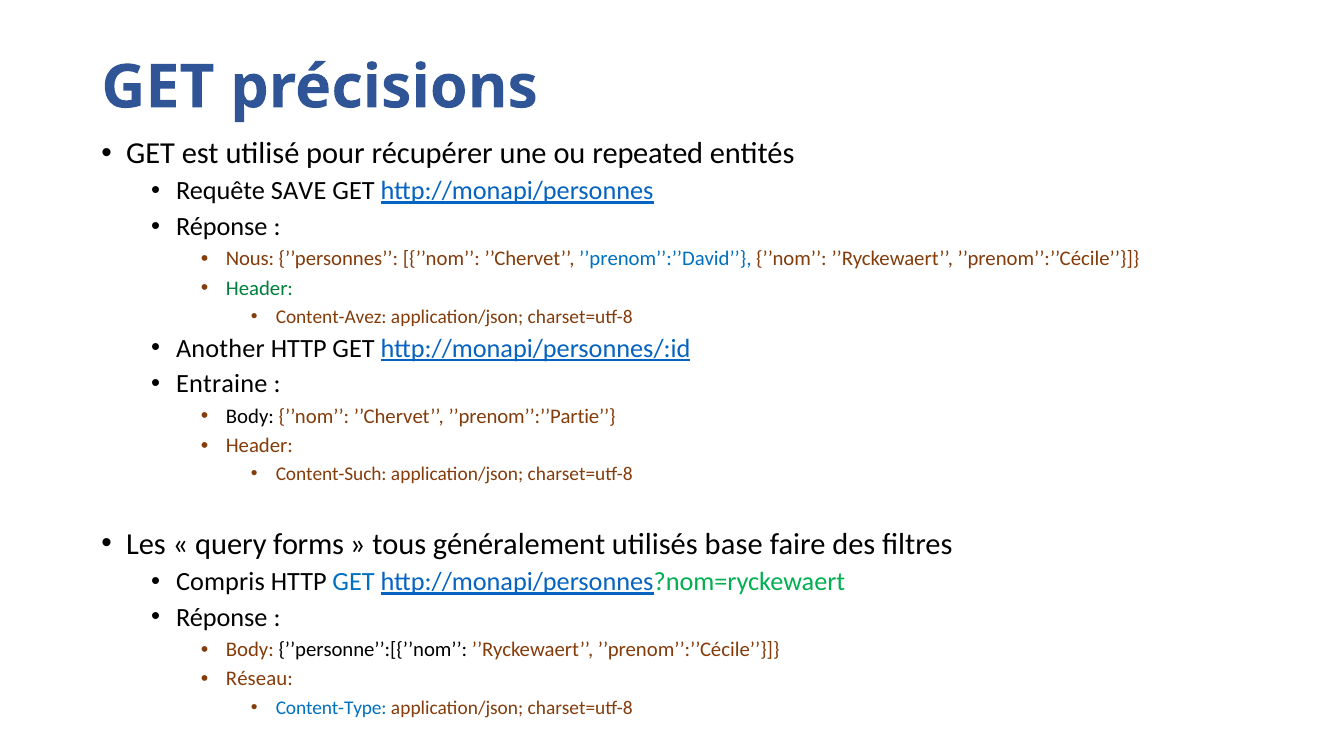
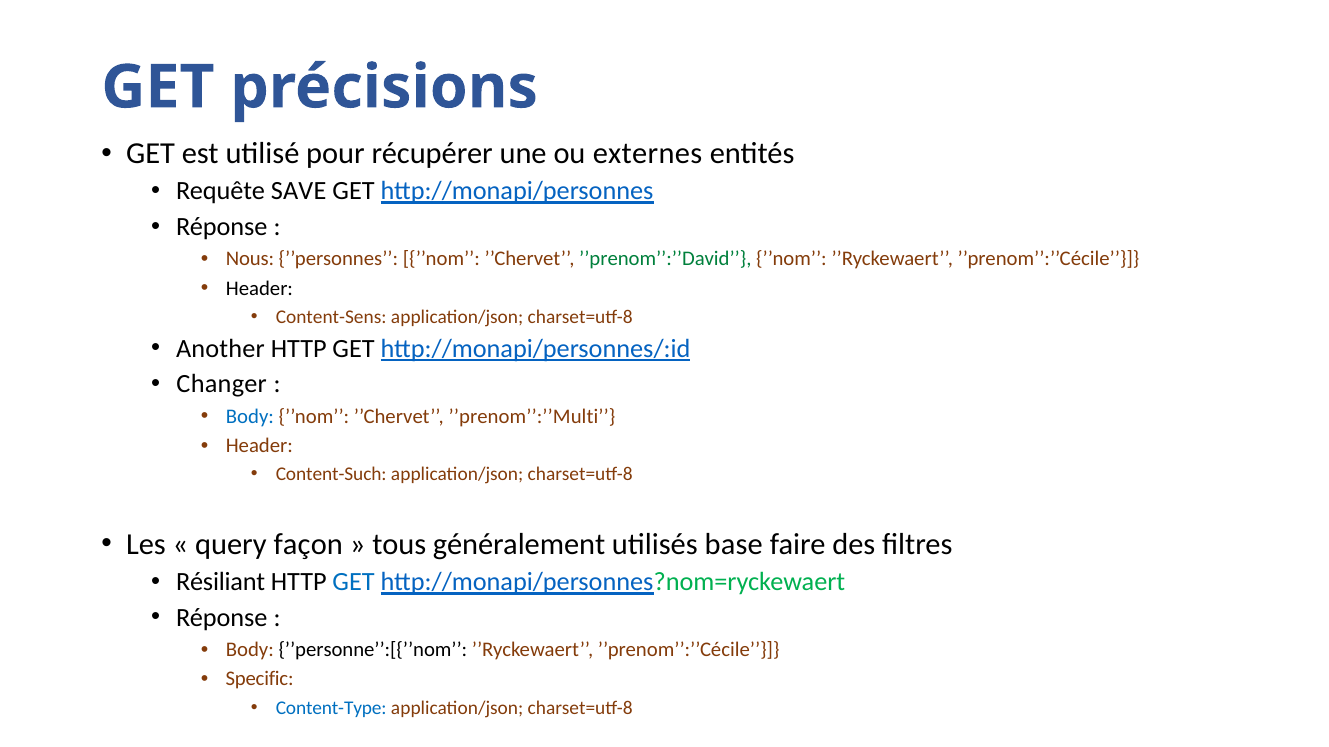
repeated: repeated -> externes
’’prenom’’:’’David colour: blue -> green
Header at (259, 289) colour: green -> black
Content-Avez: Content-Avez -> Content-Sens
Entraine: Entraine -> Changer
Body at (250, 417) colour: black -> blue
’’prenom’’:’’Partie: ’’prenom’’:’’Partie -> ’’prenom’’:’’Multi
forms: forms -> façon
Compris: Compris -> Résiliant
Réseau: Réseau -> Specific
